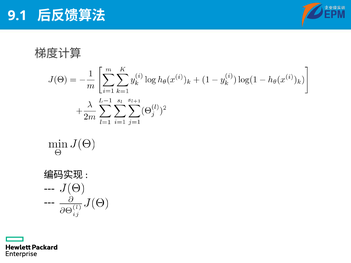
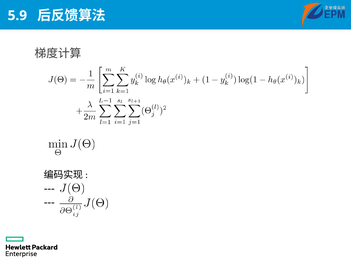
9.1: 9.1 -> 5.9
